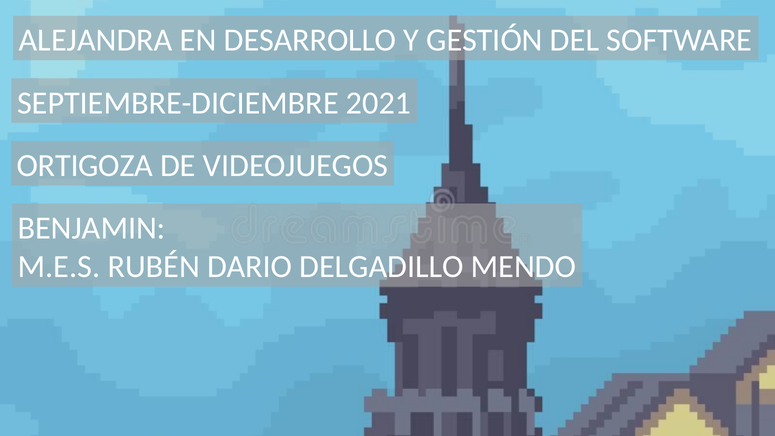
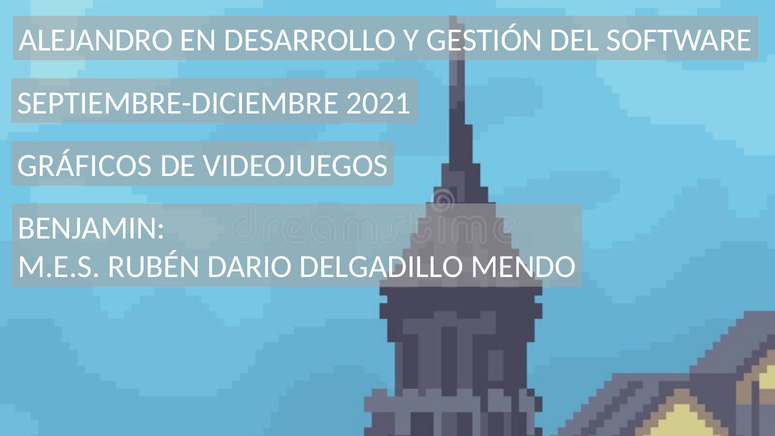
ALEJANDRA: ALEJANDRA -> ALEJANDRO
ORTIGOZA: ORTIGOZA -> GRÁFICOS
